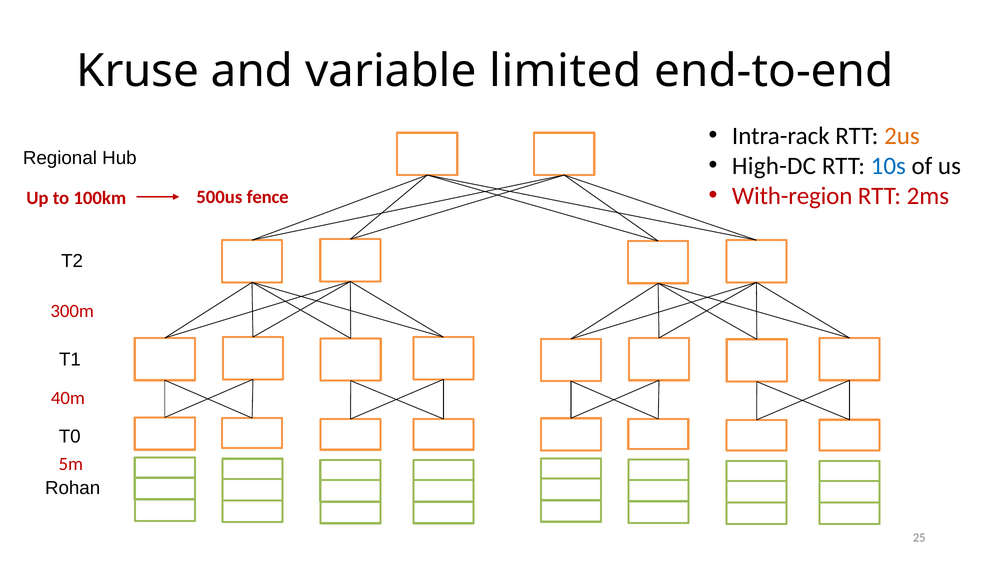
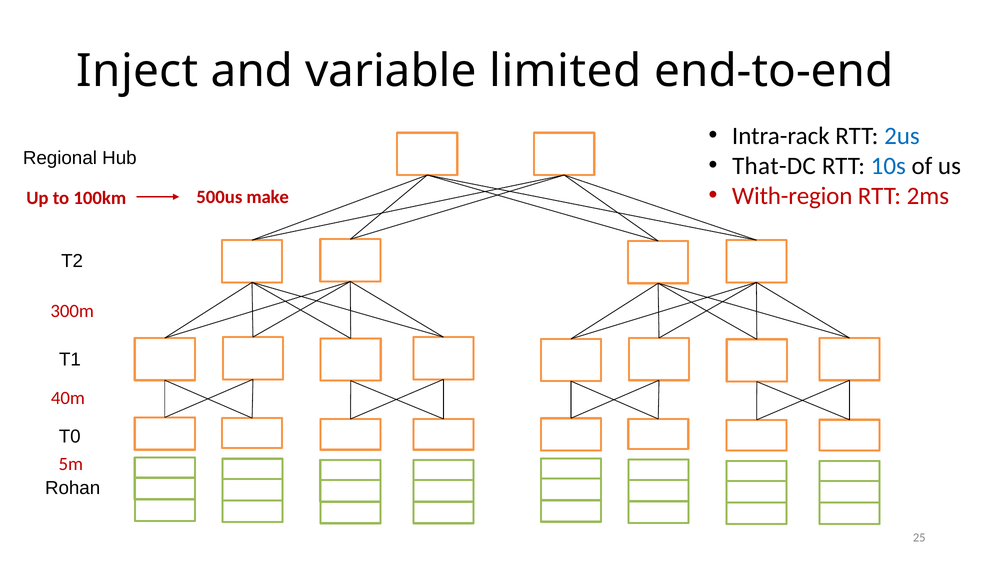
Kruse: Kruse -> Inject
2us colour: orange -> blue
High-DC: High-DC -> That-DC
fence: fence -> make
